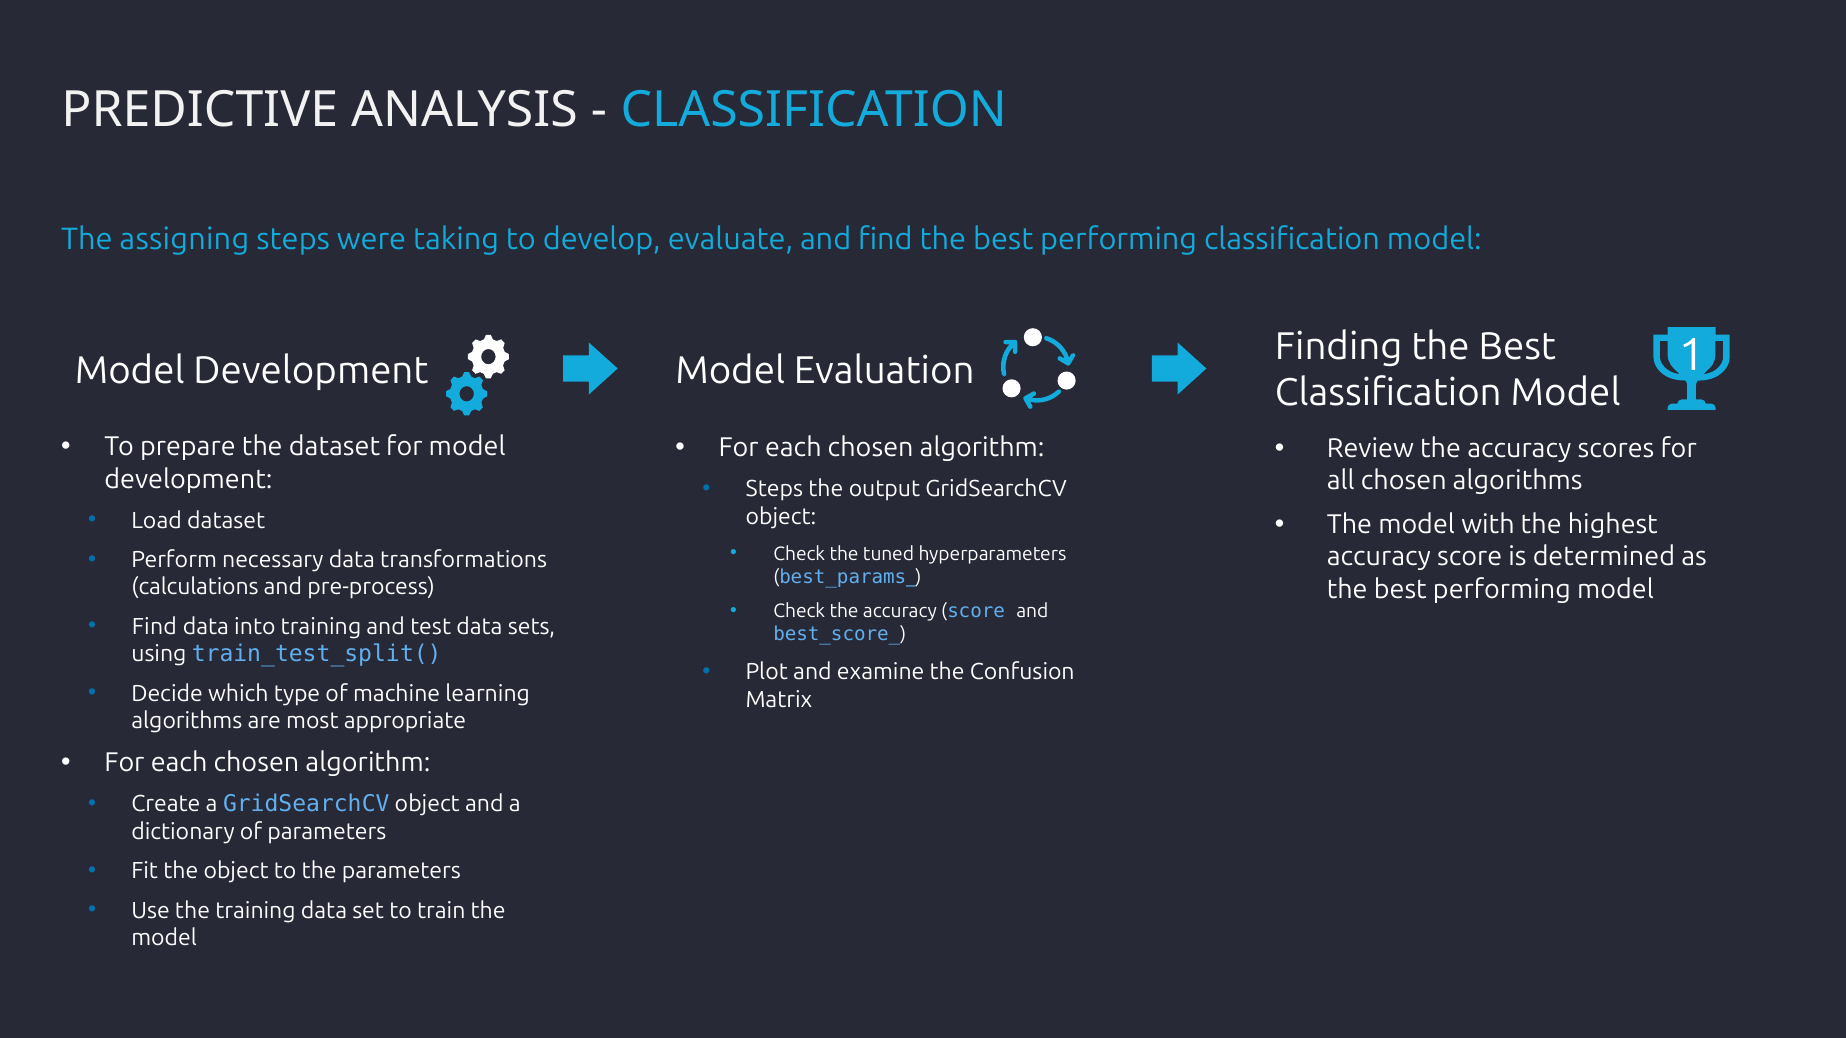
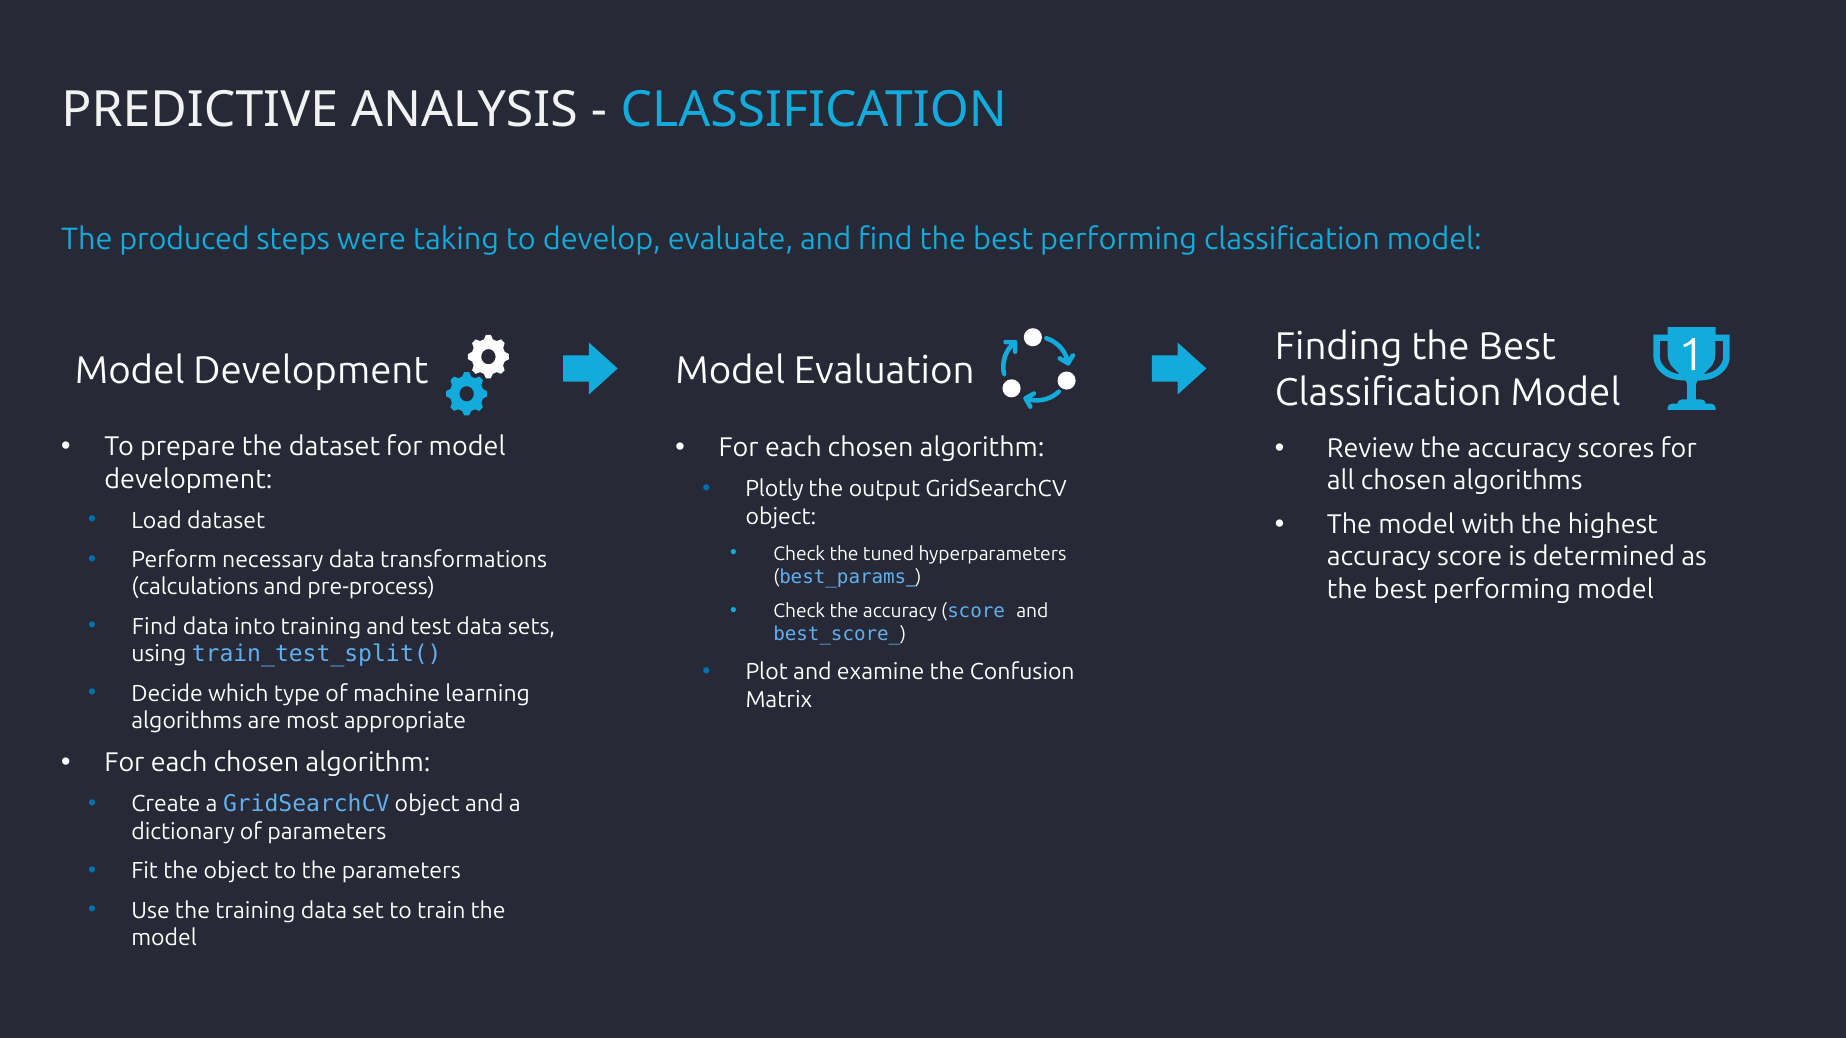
assigning: assigning -> produced
Steps at (774, 489): Steps -> Plotly
